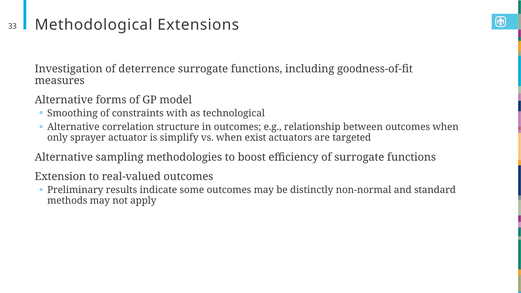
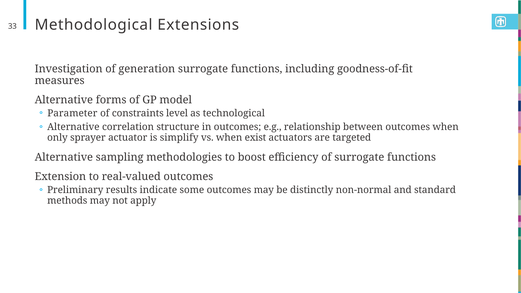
deterrence: deterrence -> generation
Smoothing: Smoothing -> Parameter
with: with -> level
